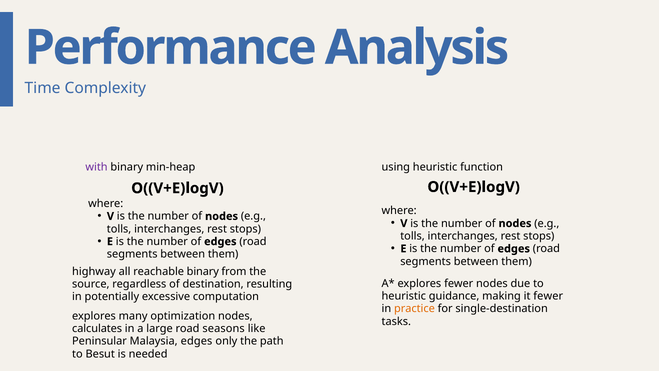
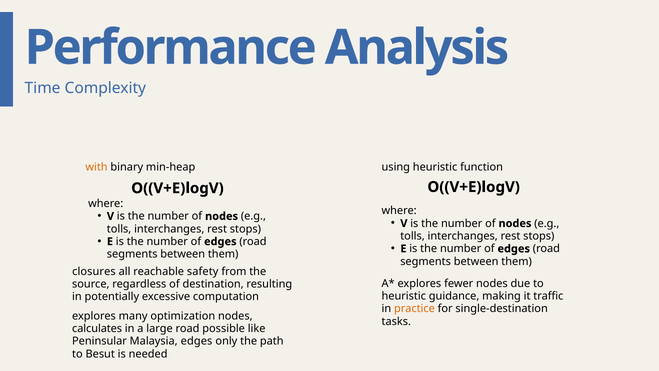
with colour: purple -> orange
highway: highway -> closures
reachable binary: binary -> safety
it fewer: fewer -> traffic
seasons: seasons -> possible
